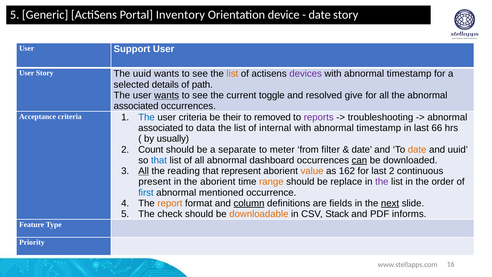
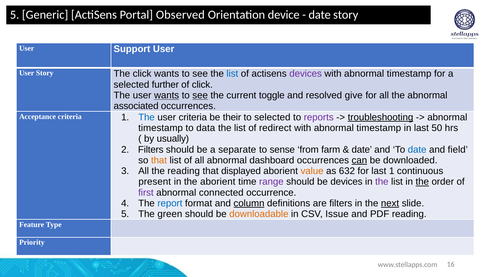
Inventory: Inventory -> Observed
The uuid: uuid -> click
list at (232, 74) colour: orange -> blue
details: details -> further
of path: path -> click
see at (200, 95) underline: none -> present
to removed: removed -> selected
troubleshooting underline: none -> present
associated at (161, 128): associated -> timestamp
internal: internal -> redirect
66: 66 -> 50
Count at (151, 149): Count -> Filters
meter: meter -> sense
filter: filter -> farm
date at (417, 149) colour: orange -> blue
and uuid: uuid -> field
that at (159, 160) colour: blue -> orange
All at (144, 171) underline: present -> none
represent: represent -> displayed
162: 162 -> 632
last 2: 2 -> 1
range colour: orange -> purple
be replace: replace -> devices
the at (422, 182) underline: none -> present
first colour: blue -> purple
mentioned: mentioned -> connected
report colour: orange -> blue
are fields: fields -> filters
check: check -> green
Stack: Stack -> Issue
PDF informs: informs -> reading
